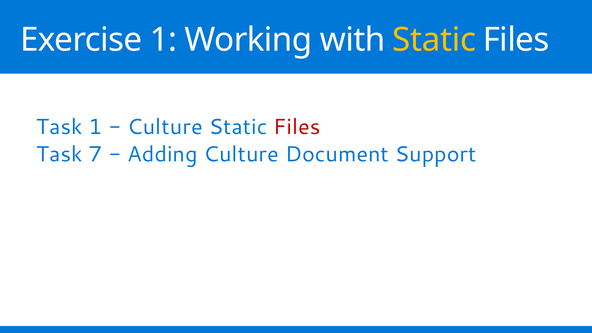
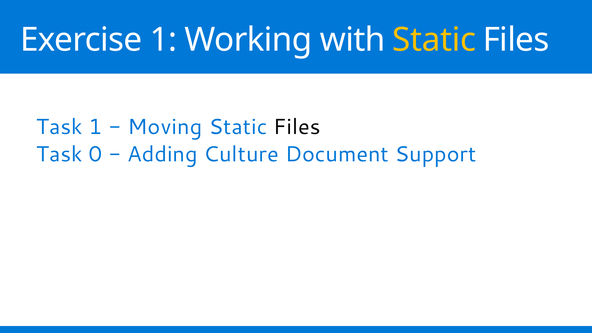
Culture at (165, 127): Culture -> Moving
Files at (297, 127) colour: red -> black
7: 7 -> 0
